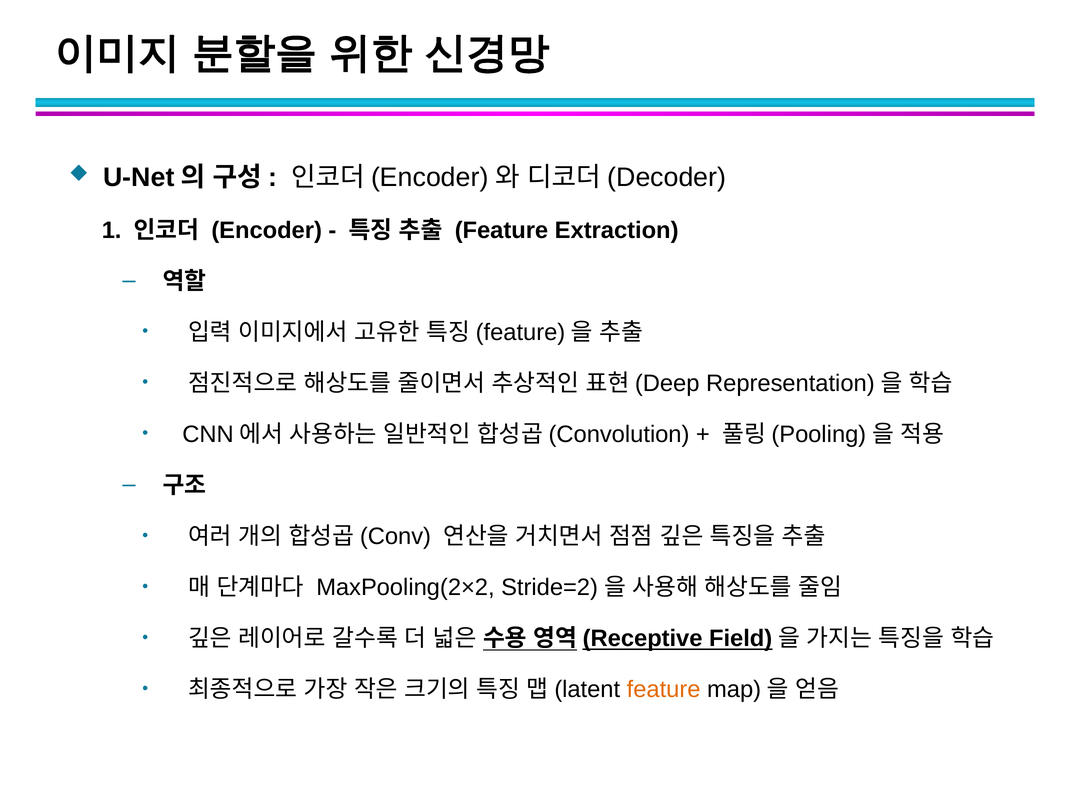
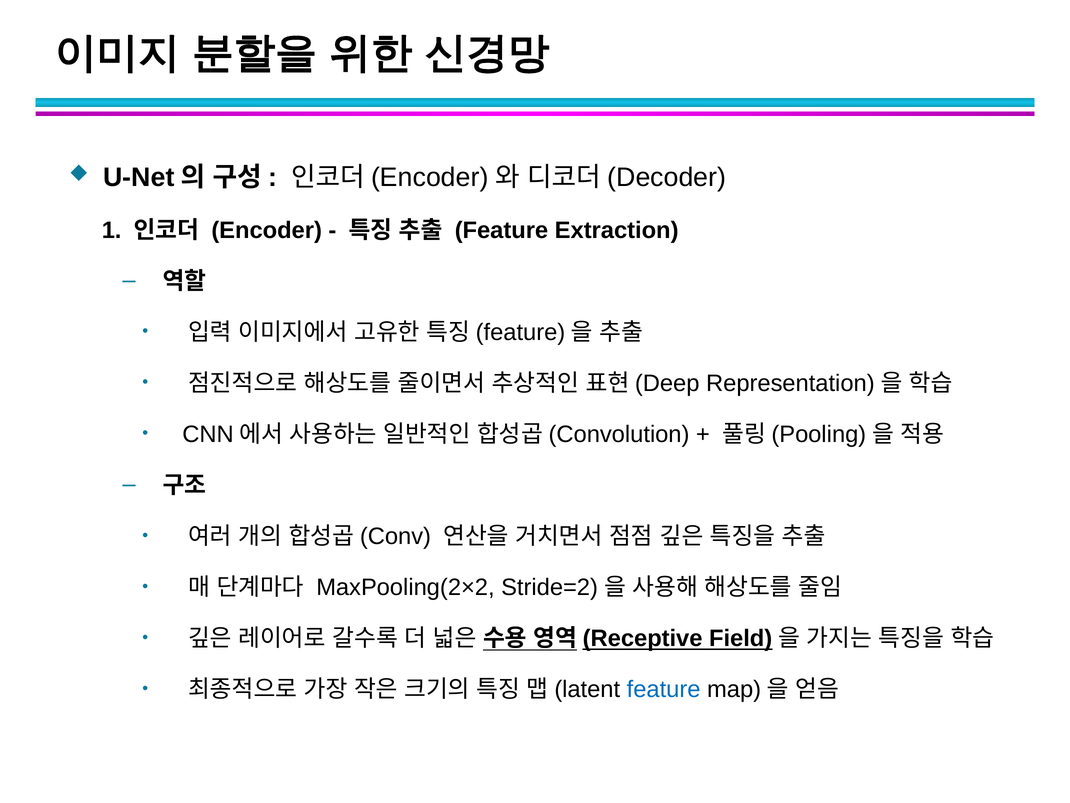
feature at (664, 689) colour: orange -> blue
